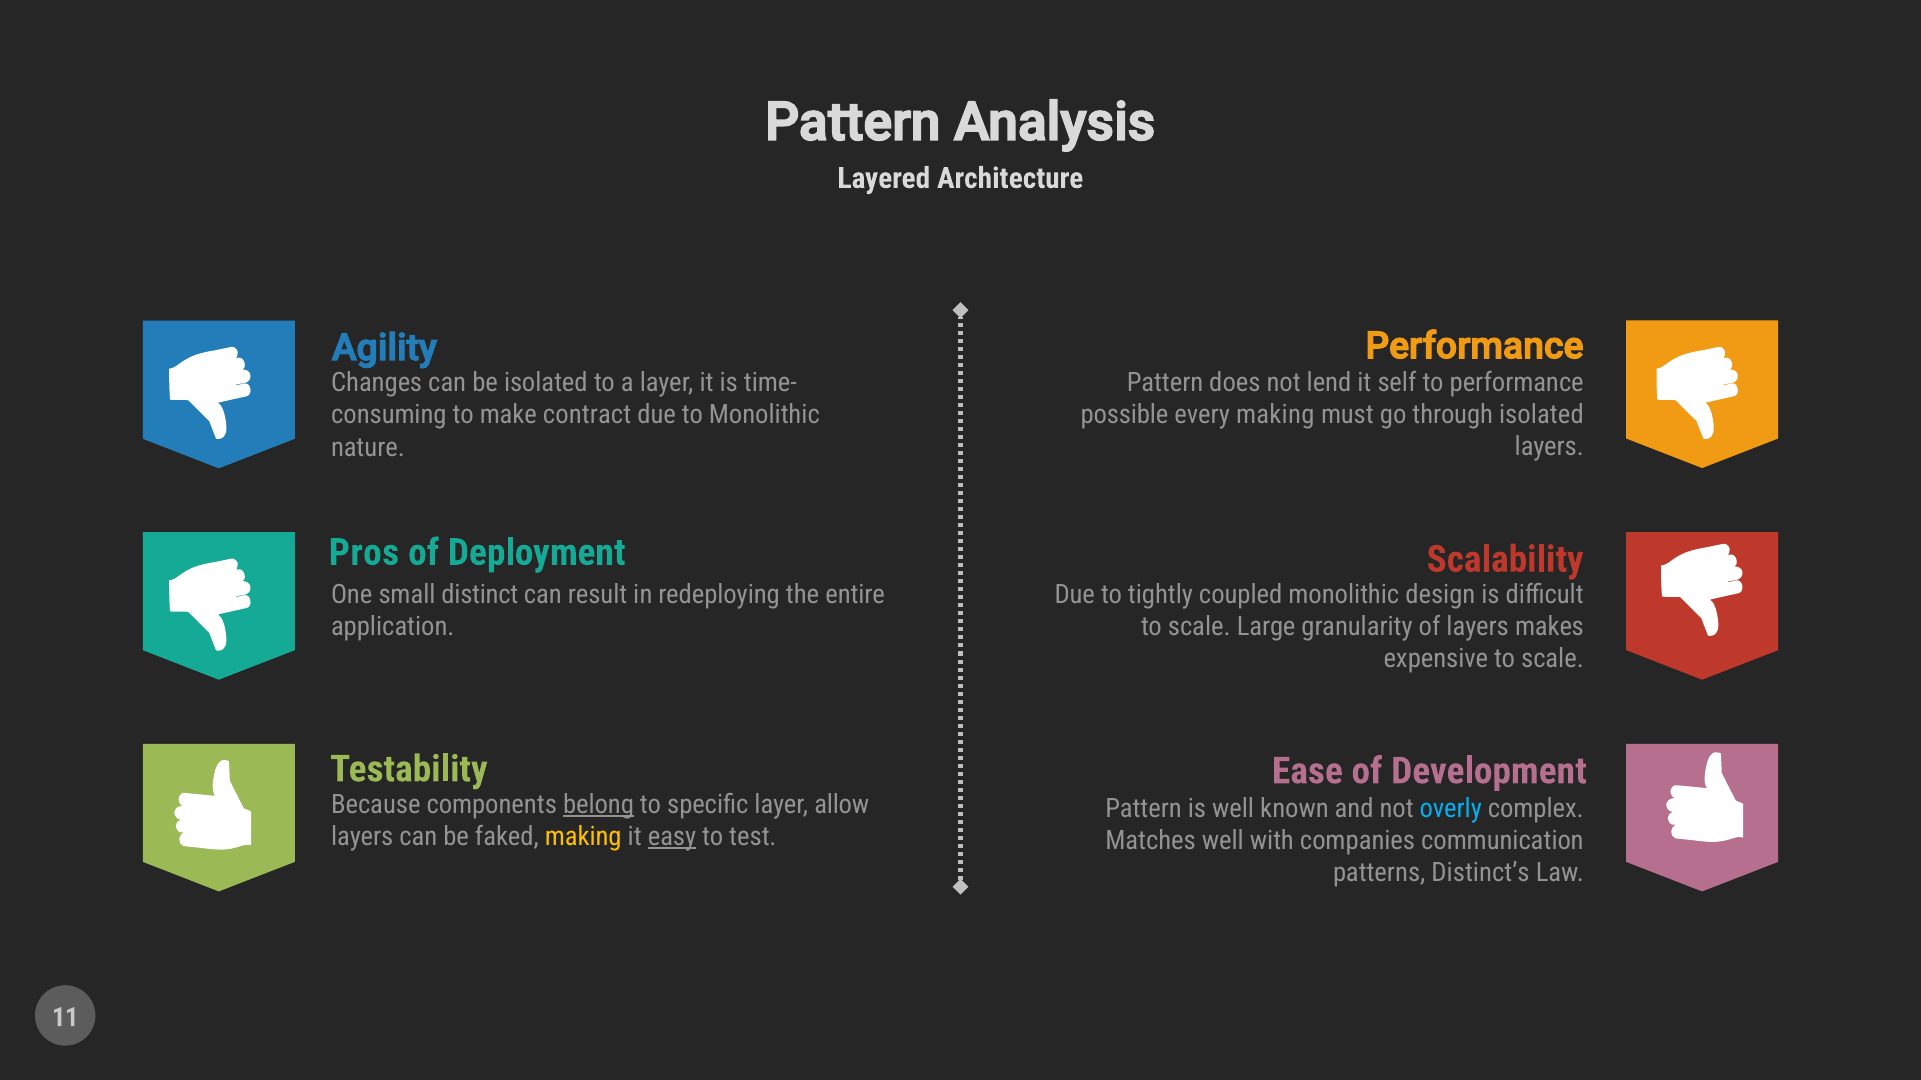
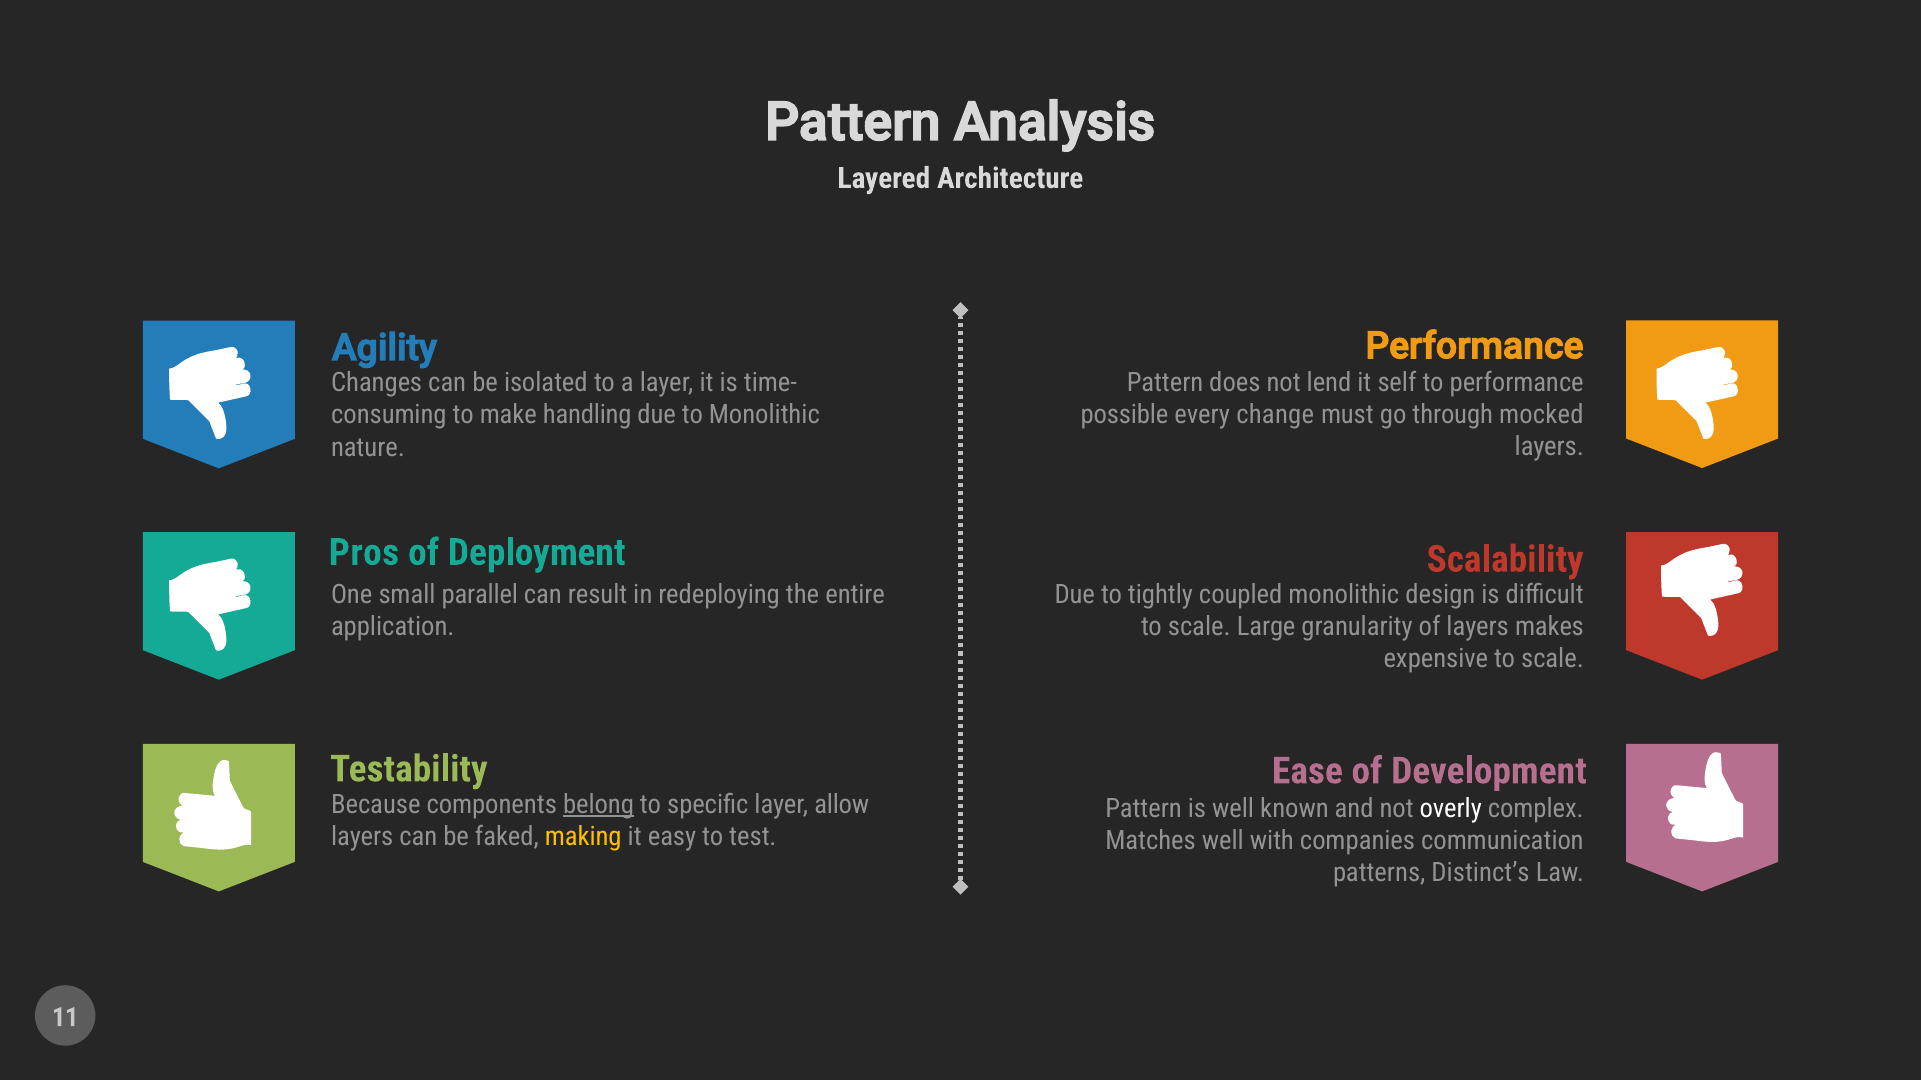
every making: making -> change
through isolated: isolated -> mocked
contract: contract -> handling
distinct: distinct -> parallel
overly colour: light blue -> white
easy underline: present -> none
